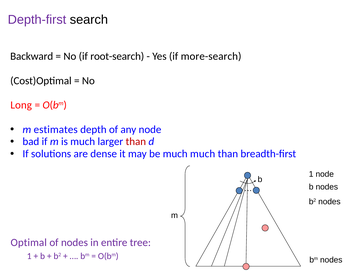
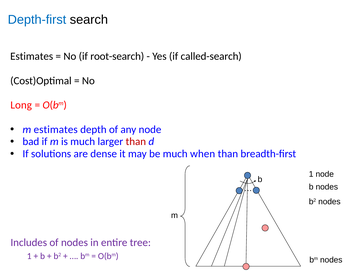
Depth-first colour: purple -> blue
Backward at (32, 56): Backward -> Estimates
more-search: more-search -> called-search
much much: much -> when
Optimal: Optimal -> Includes
